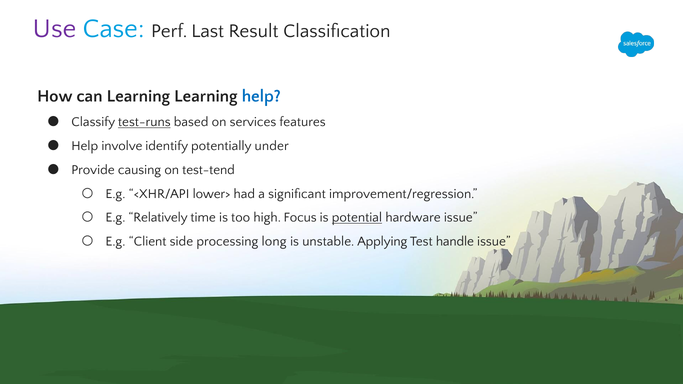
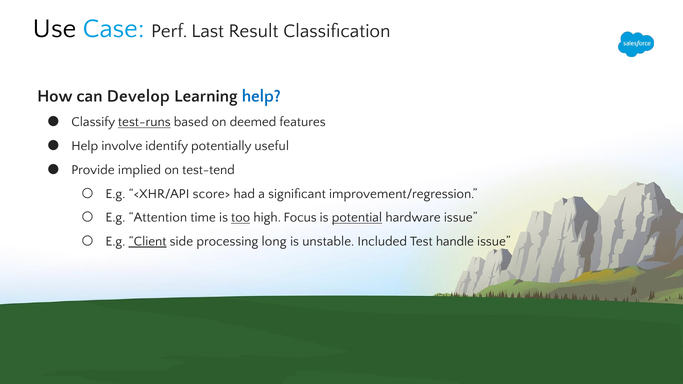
Use colour: purple -> black
can Learning: Learning -> Develop
services: services -> deemed
under: under -> useful
causing: causing -> implied
lower>: lower> -> score>
Relatively: Relatively -> Attention
too underline: none -> present
Client underline: none -> present
Applying: Applying -> Included
